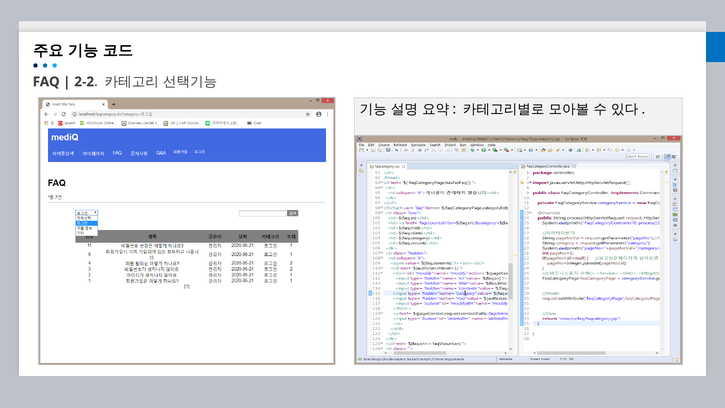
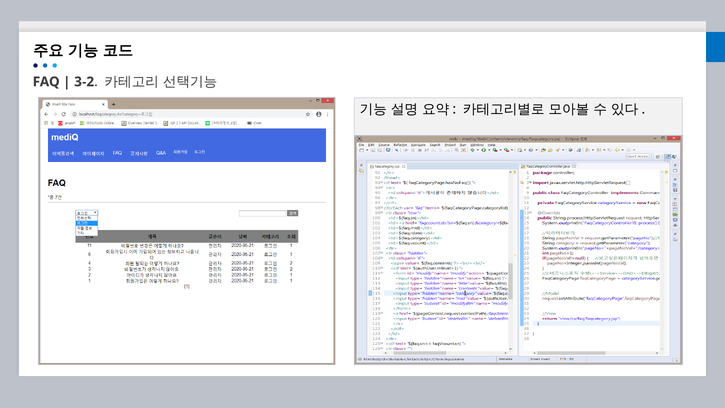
2-2: 2-2 -> 3-2
